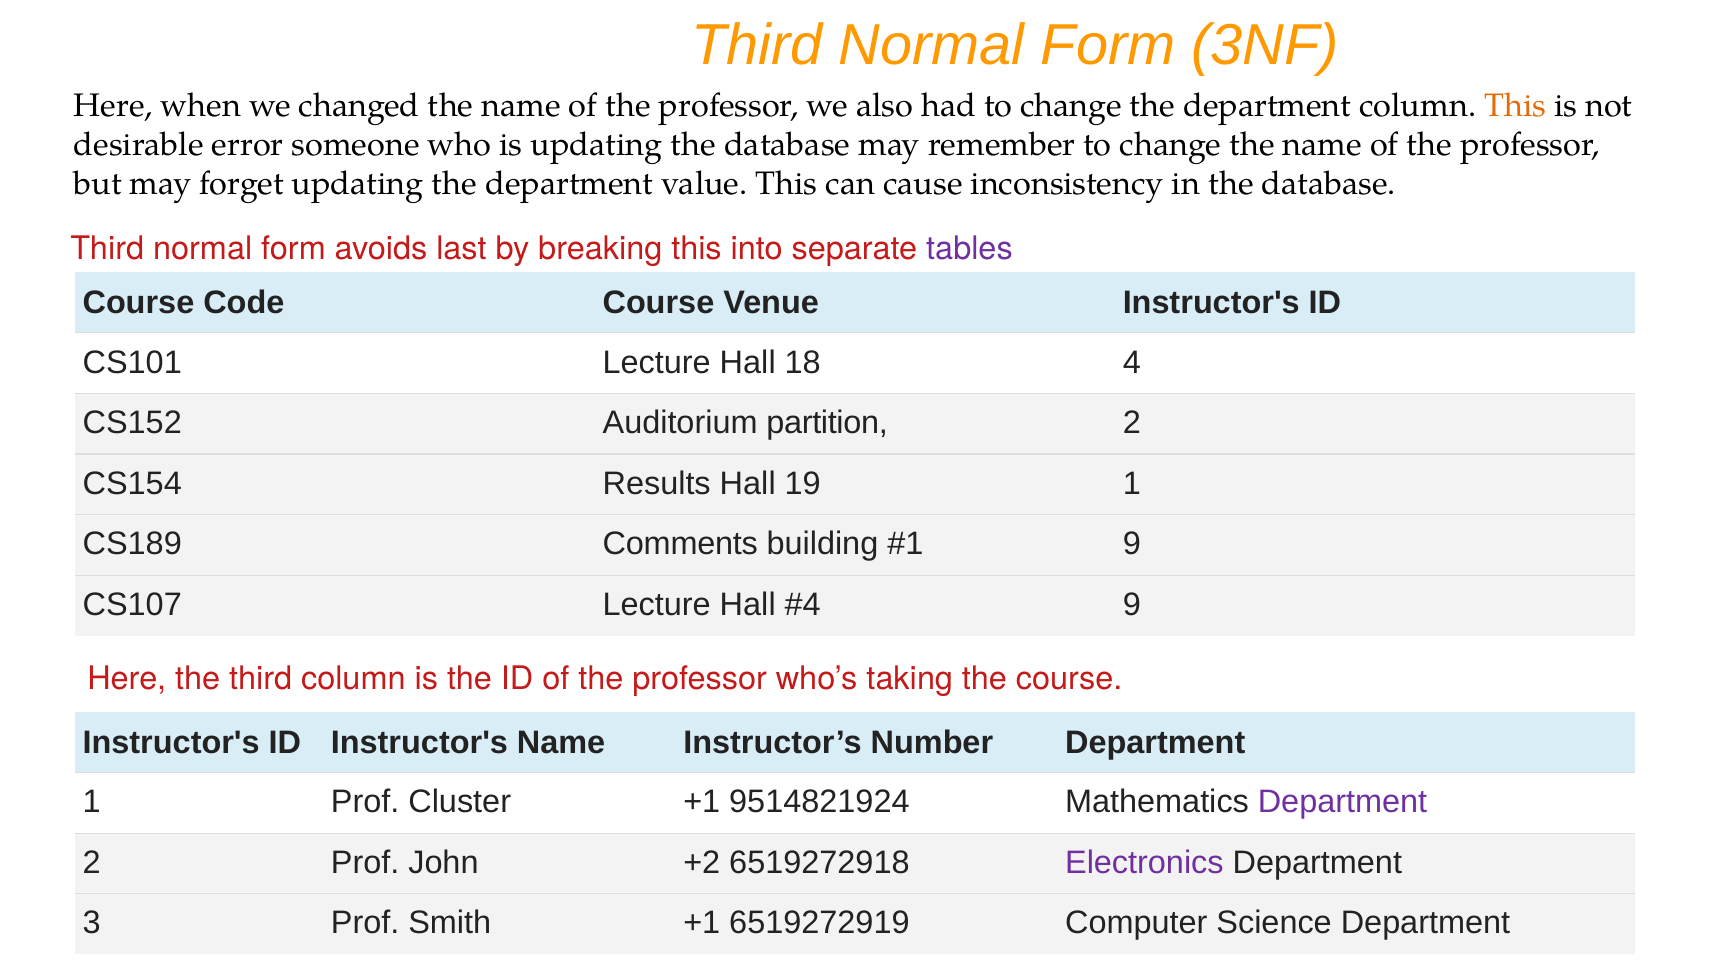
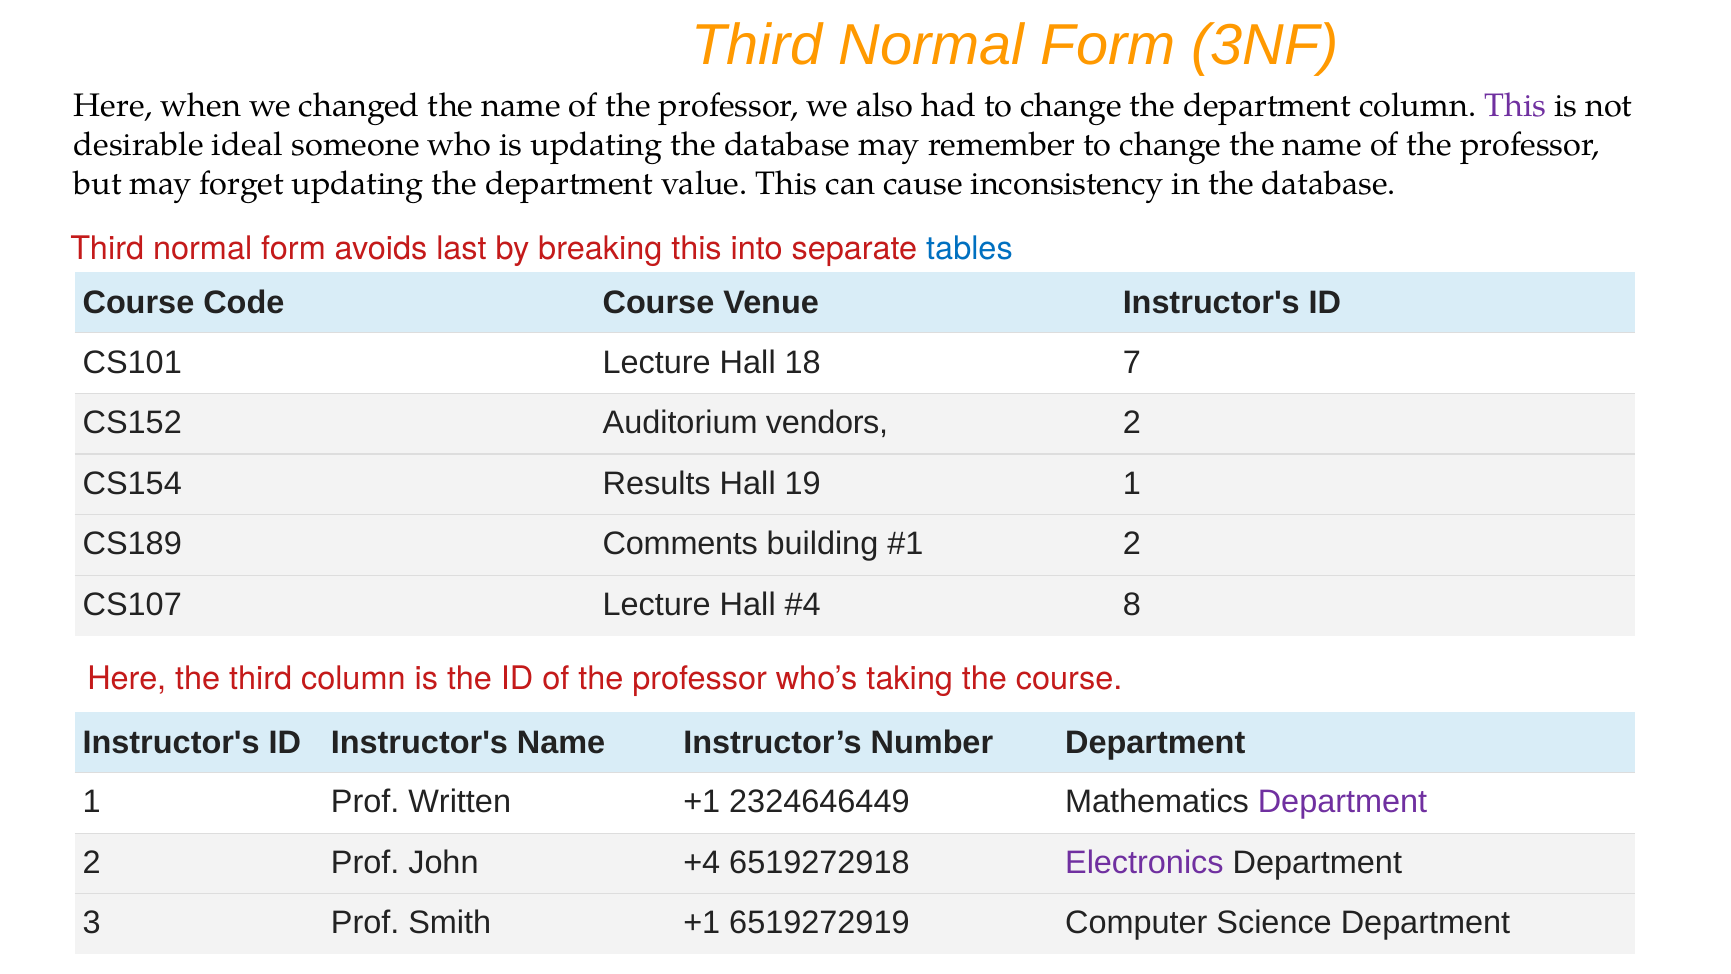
This at (1515, 106) colour: orange -> purple
error: error -> ideal
tables colour: purple -> blue
4: 4 -> 7
partition: partition -> vendors
9 at (1132, 544): 9 -> 2
9 at (1132, 605): 9 -> 8
Cluster: Cluster -> Written
9514821924: 9514821924 -> 2324646449
+2: +2 -> +4
